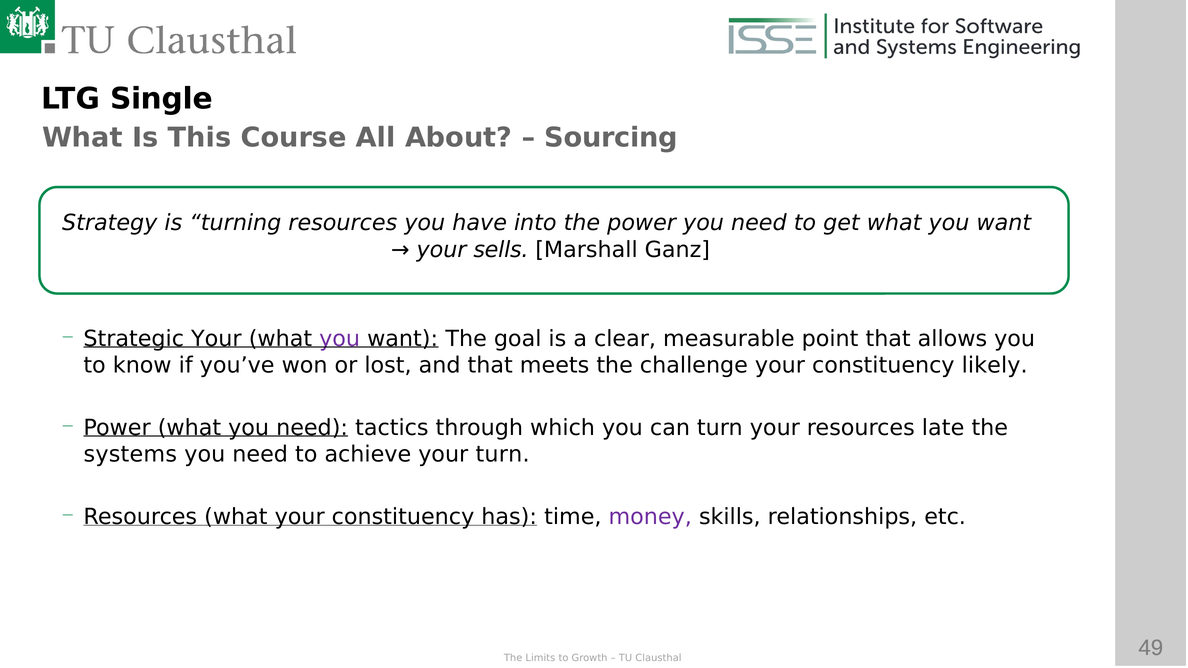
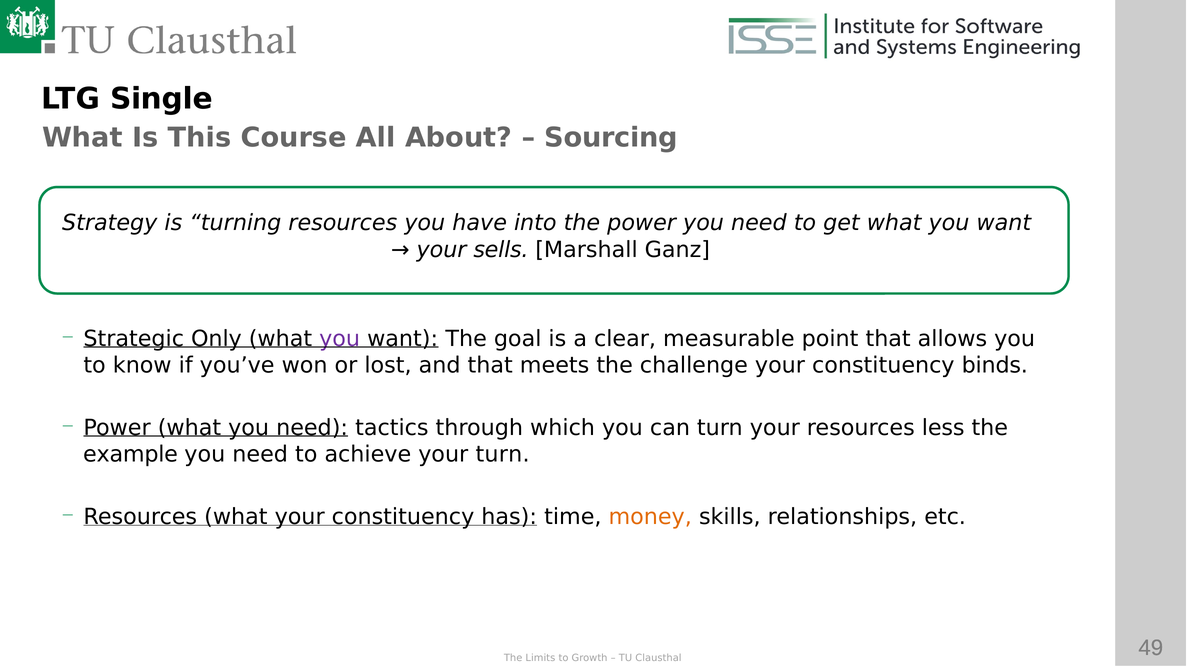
Strategic Your: Your -> Only
likely: likely -> binds
late: late -> less
systems: systems -> example
money colour: purple -> orange
